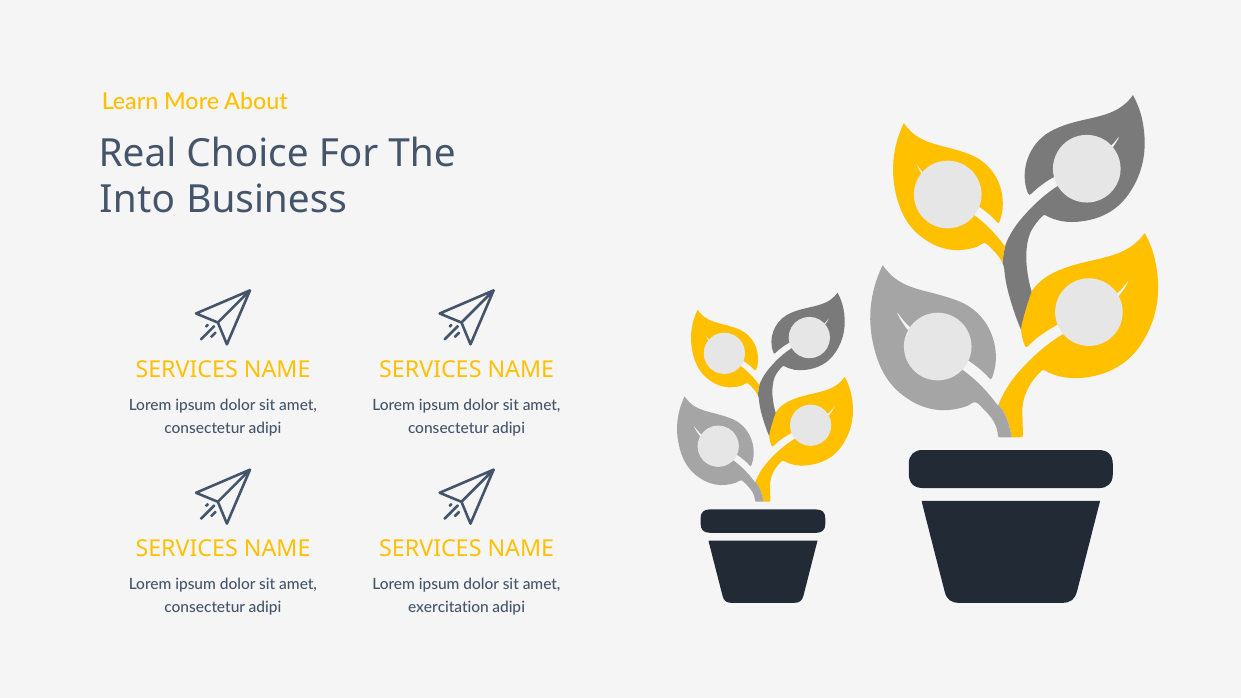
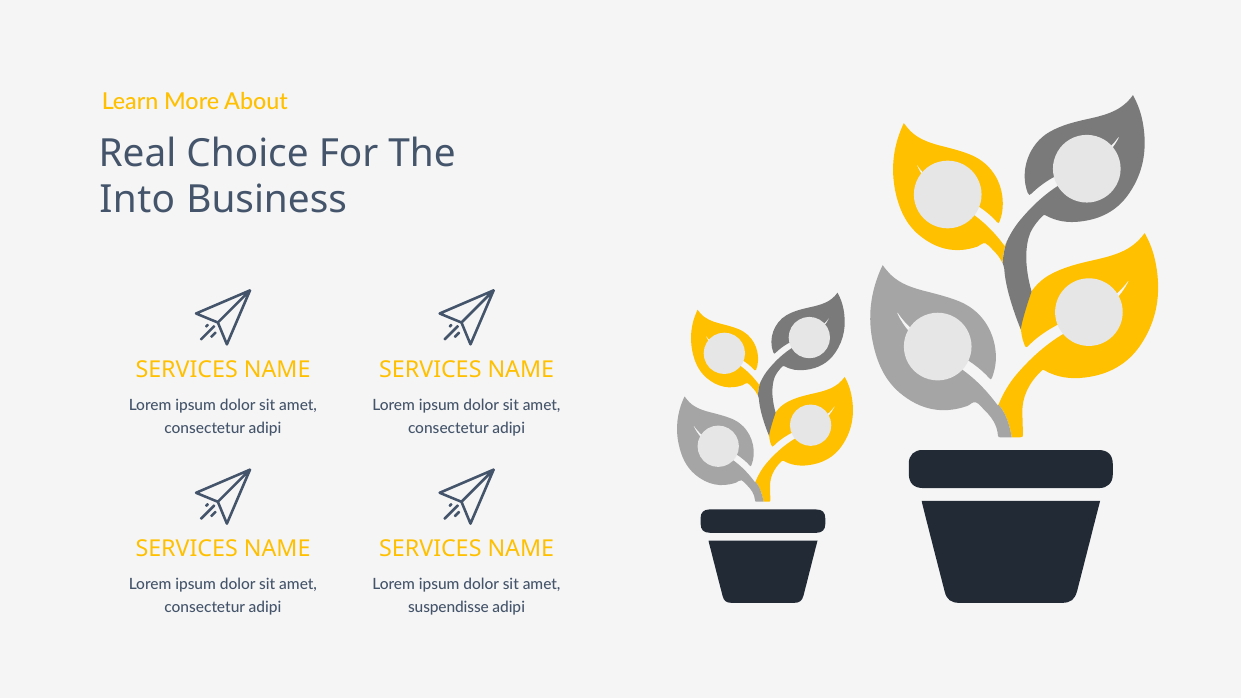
exercitation: exercitation -> suspendisse
